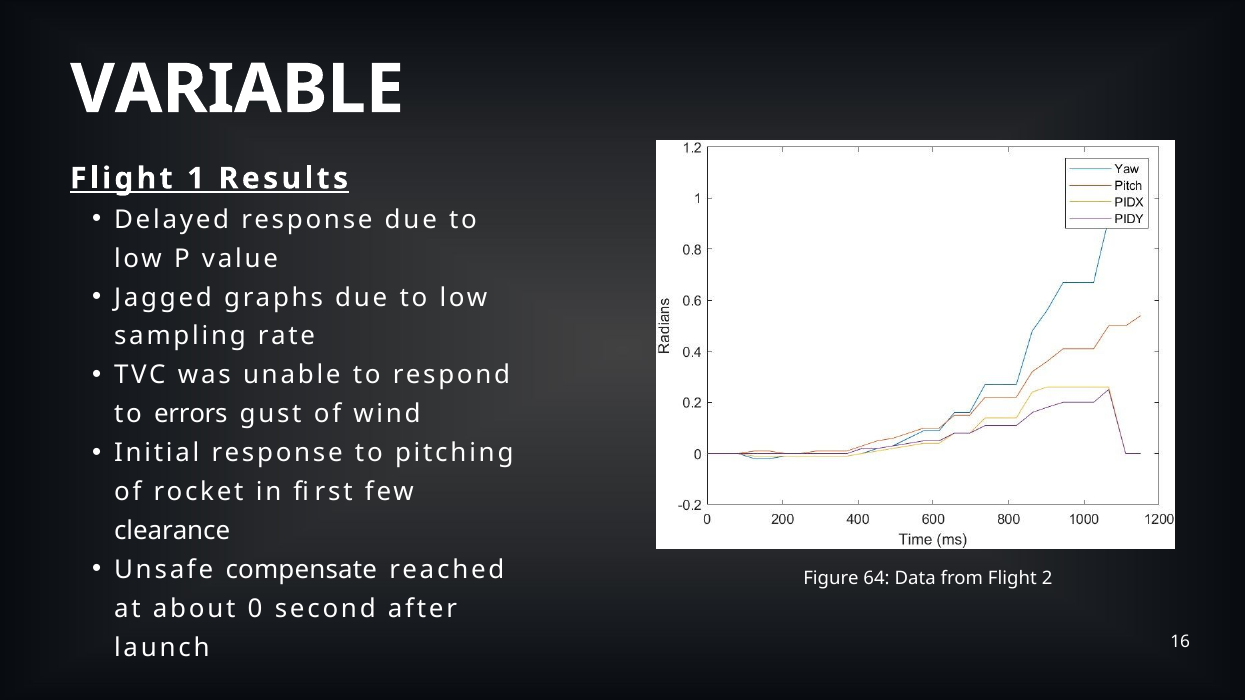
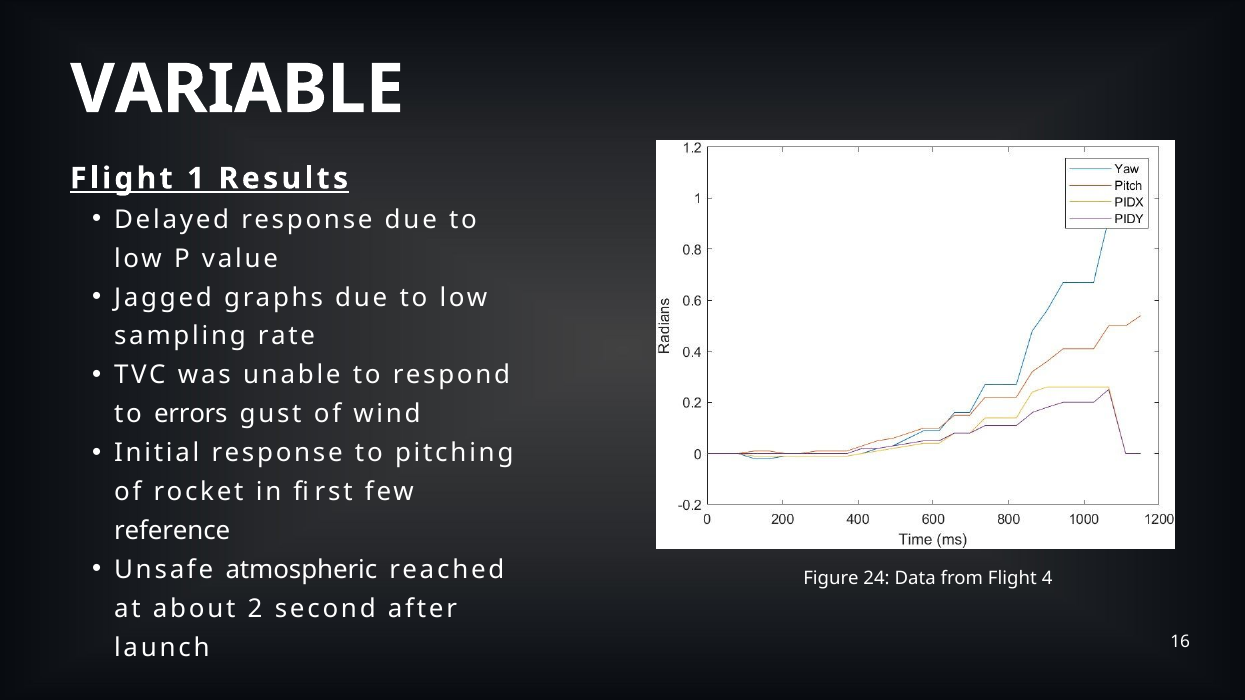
clearance: clearance -> reference
compensate: compensate -> atmospheric
64: 64 -> 24
2: 2 -> 4
0: 0 -> 2
